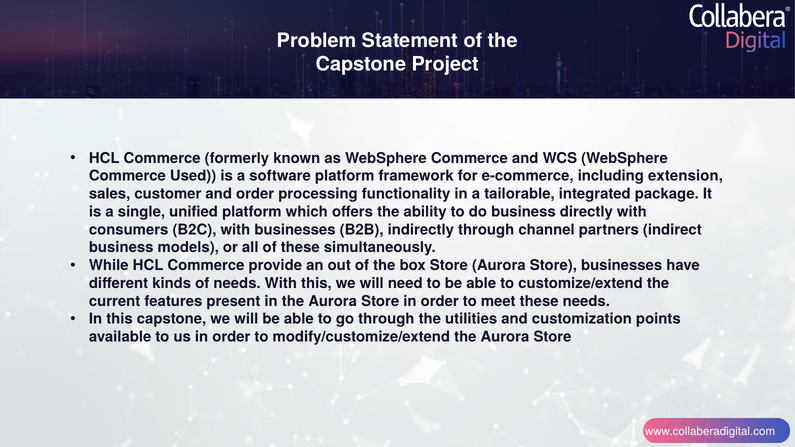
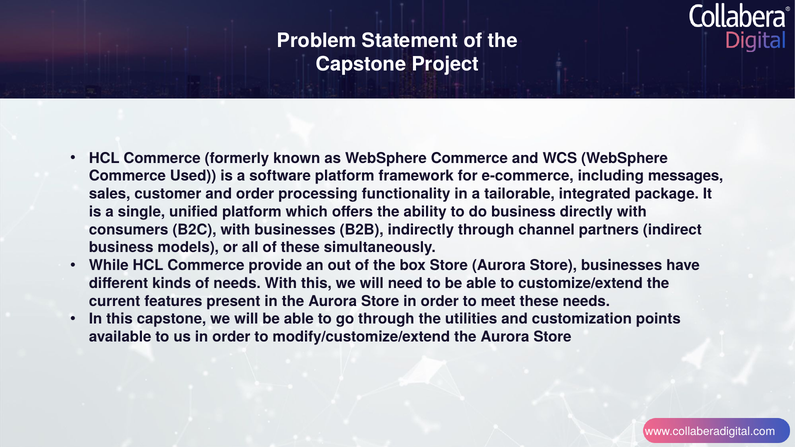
extension: extension -> messages
